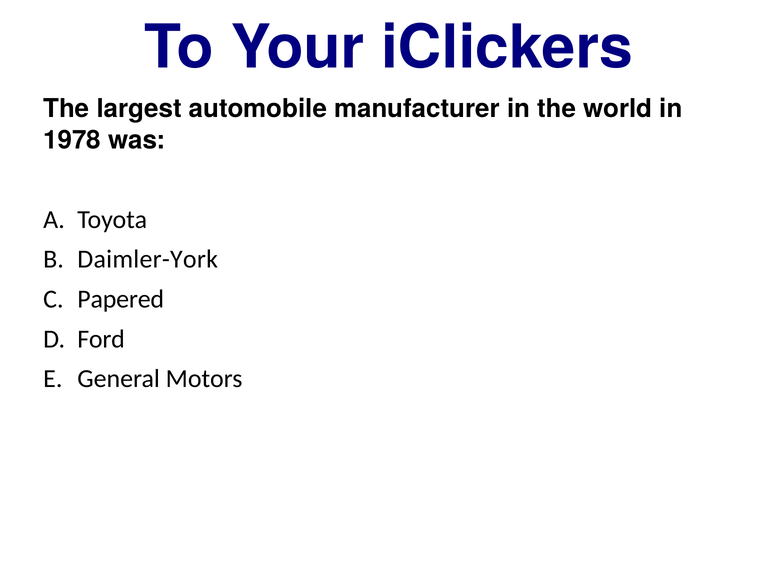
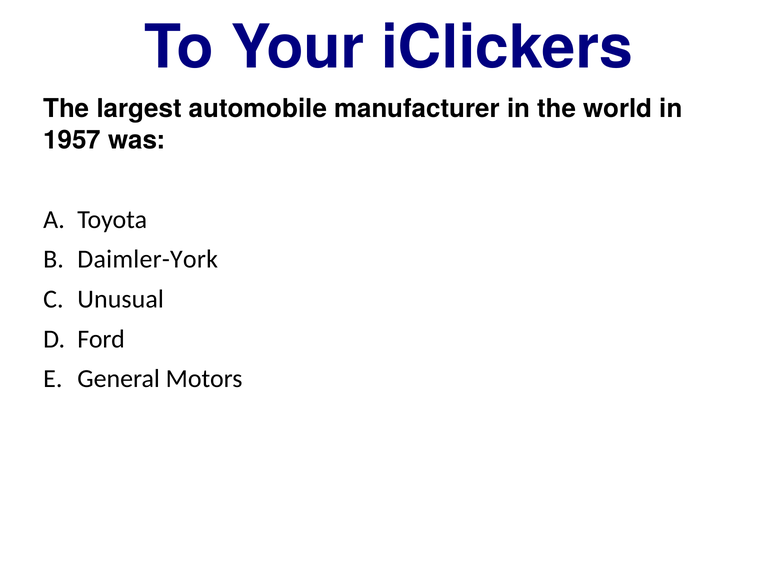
1978: 1978 -> 1957
Papered: Papered -> Unusual
